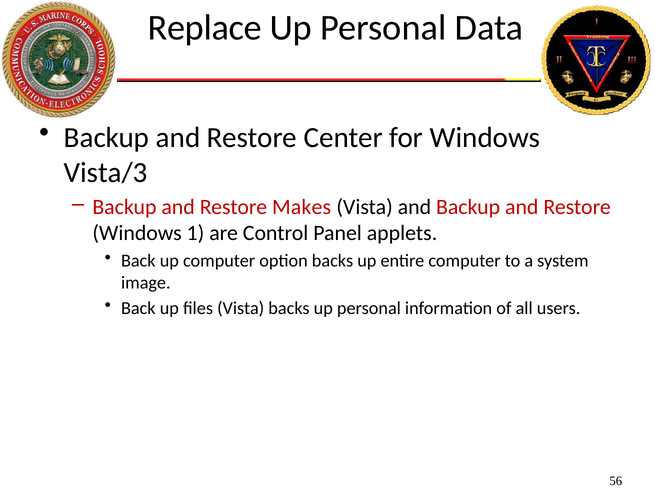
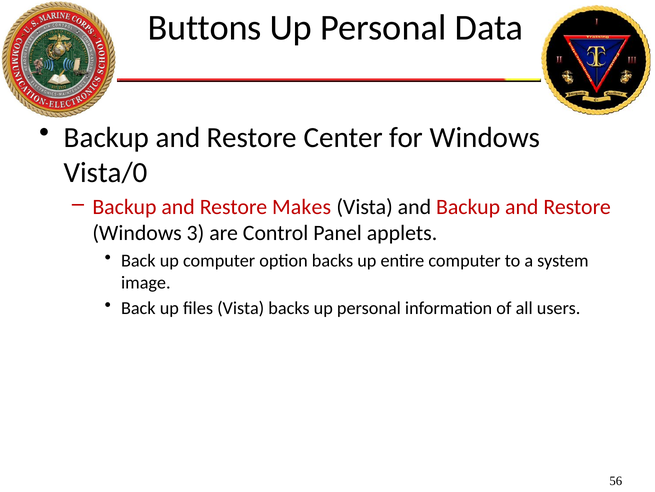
Replace: Replace -> Buttons
Vista/3: Vista/3 -> Vista/0
1: 1 -> 3
